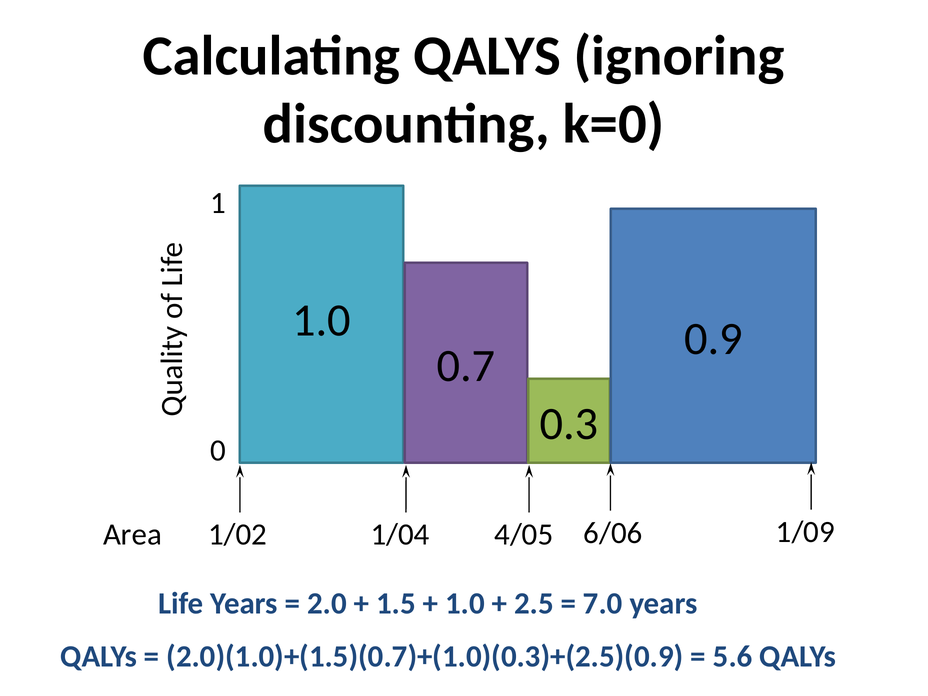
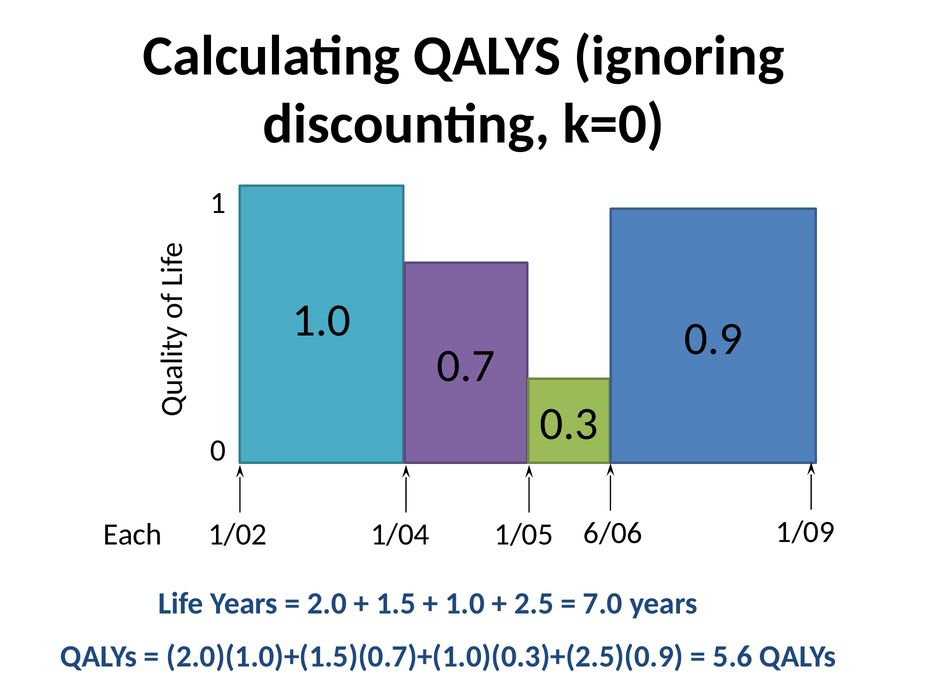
Area: Area -> Each
4/05: 4/05 -> 1/05
